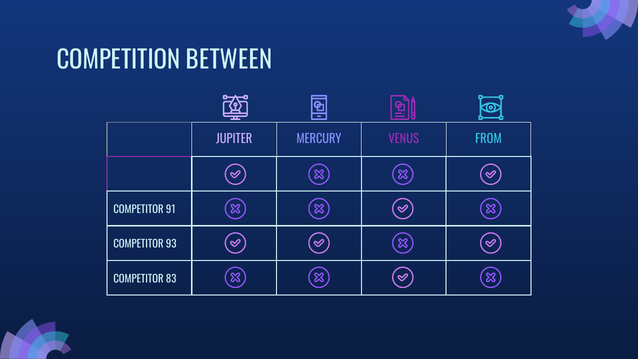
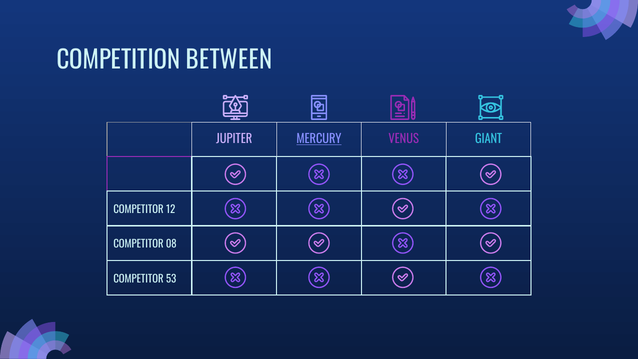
MERCURY underline: none -> present
FROM: FROM -> GIANT
91: 91 -> 12
93: 93 -> 08
83: 83 -> 53
